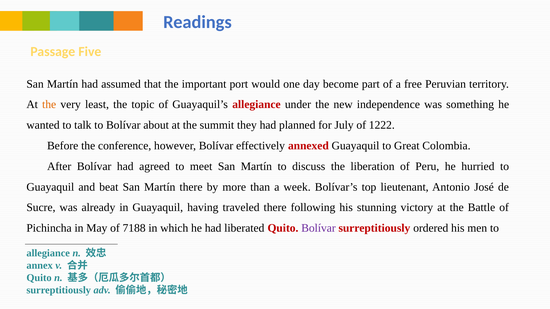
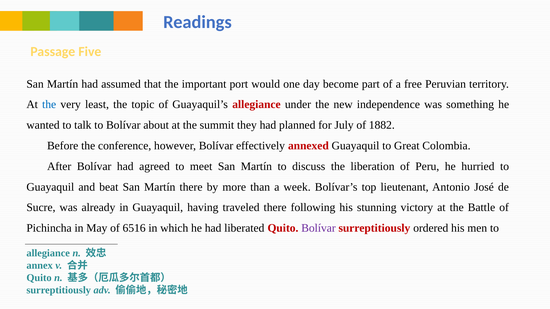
the at (49, 105) colour: orange -> blue
1222: 1222 -> 1882
7188: 7188 -> 6516
